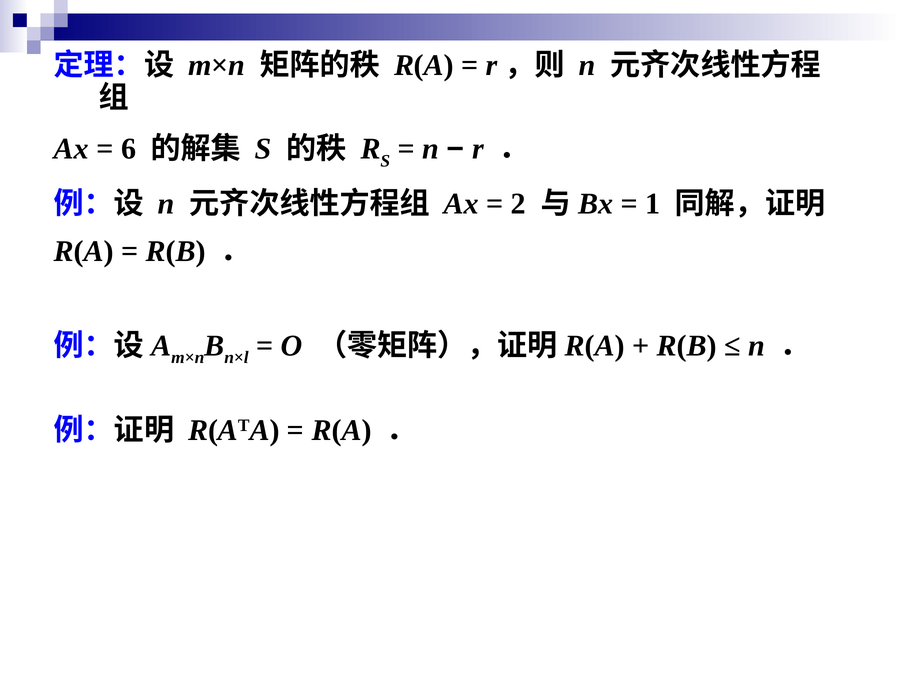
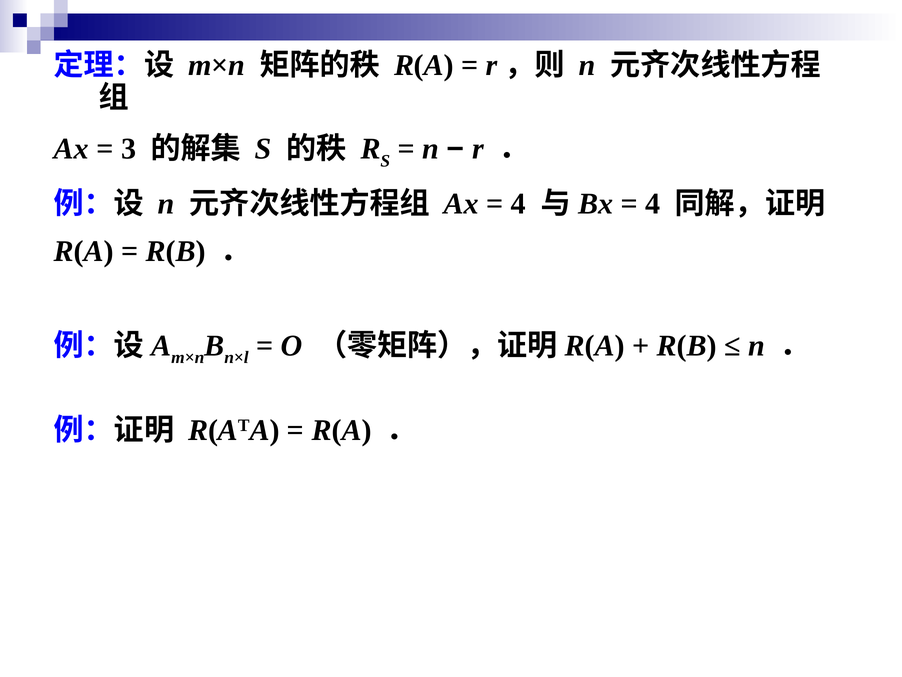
6: 6 -> 3
2 at (519, 204): 2 -> 4
1 at (653, 204): 1 -> 4
